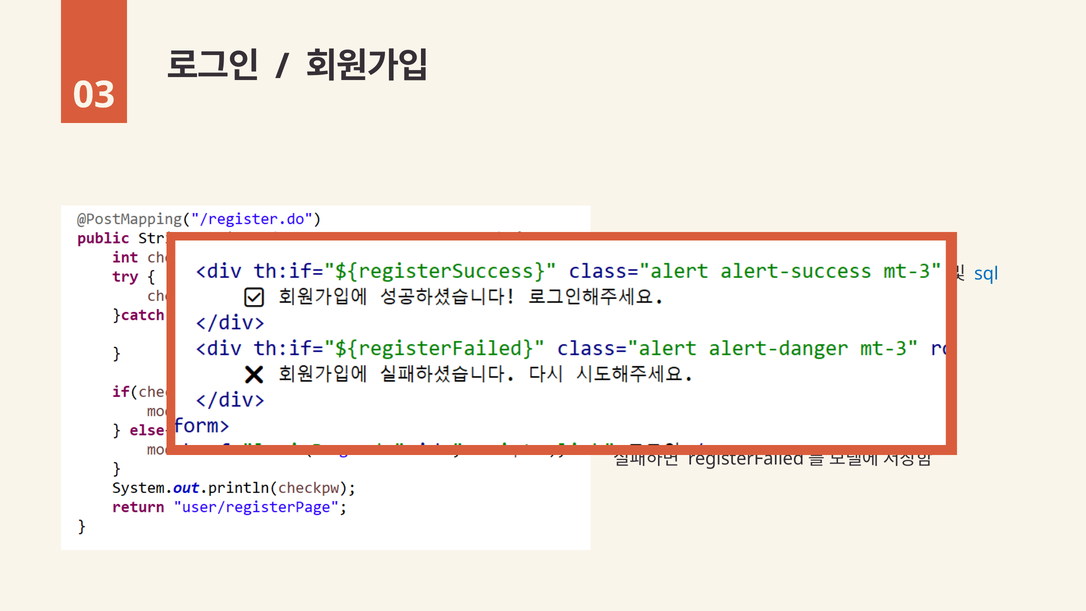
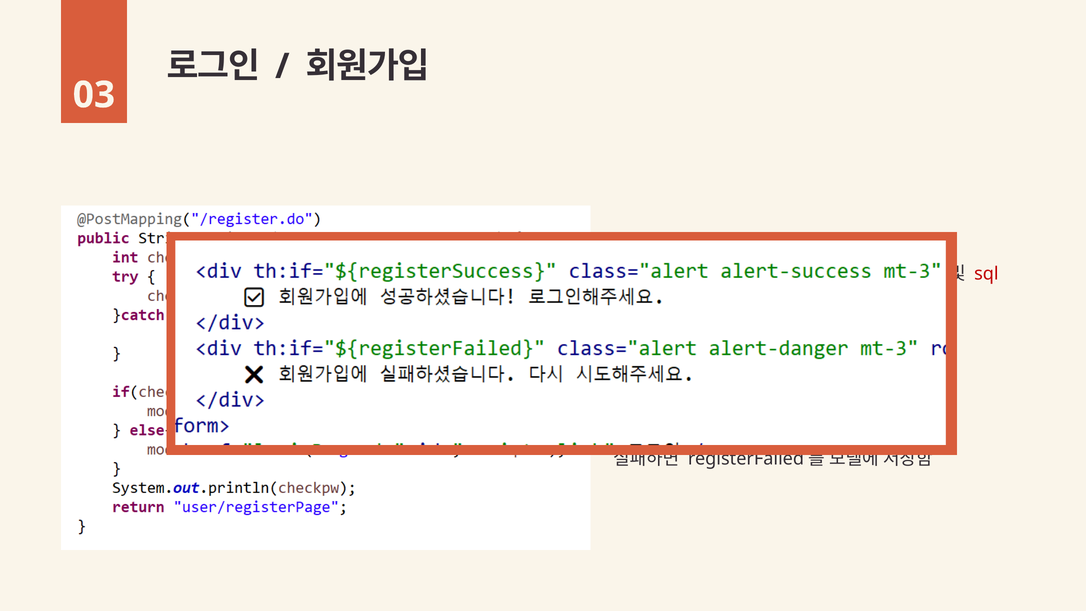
sql colour: blue -> red
